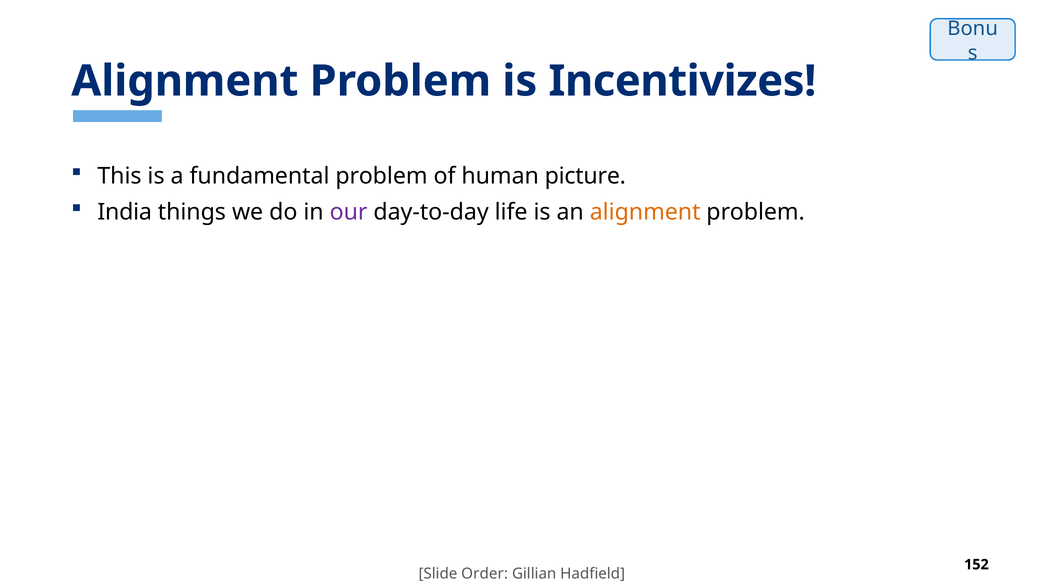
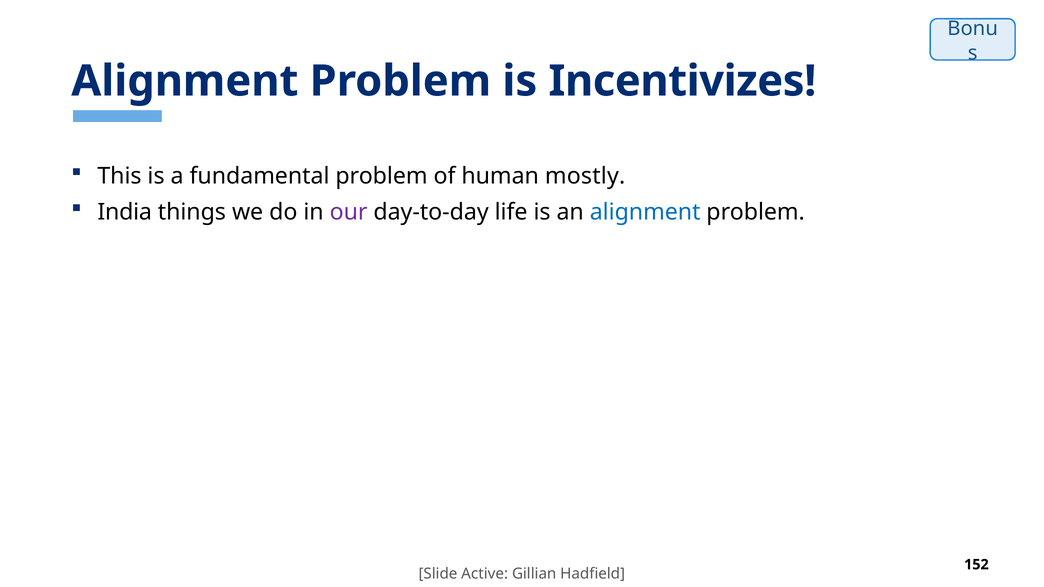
picture: picture -> mostly
alignment at (645, 212) colour: orange -> blue
Order: Order -> Active
